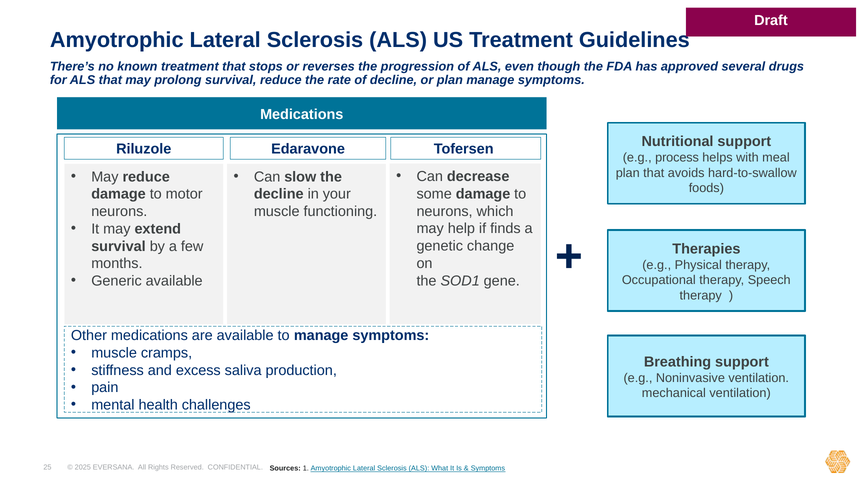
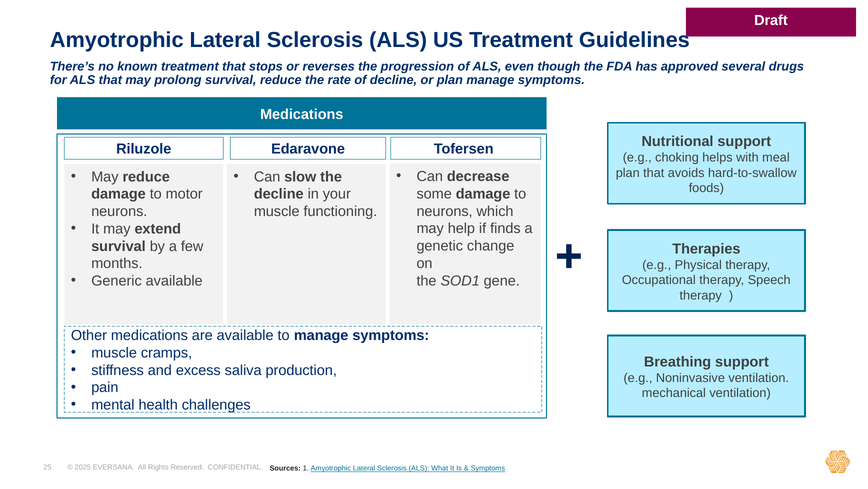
process: process -> choking
